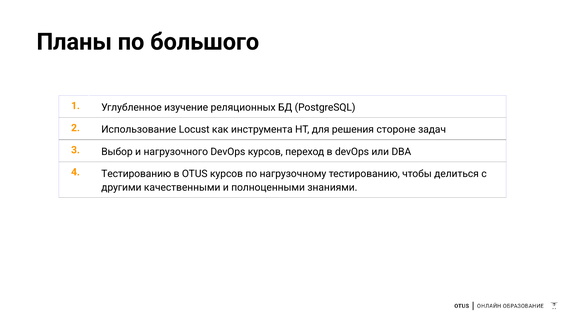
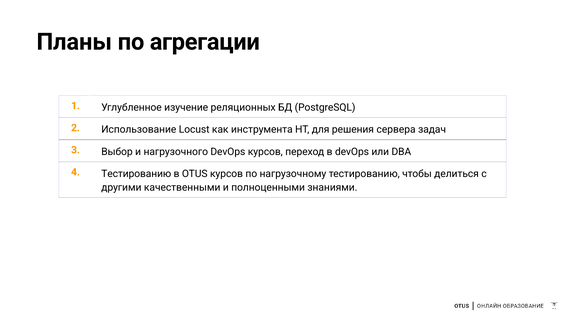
большого: большого -> агрегации
стороне: стороне -> сервера
